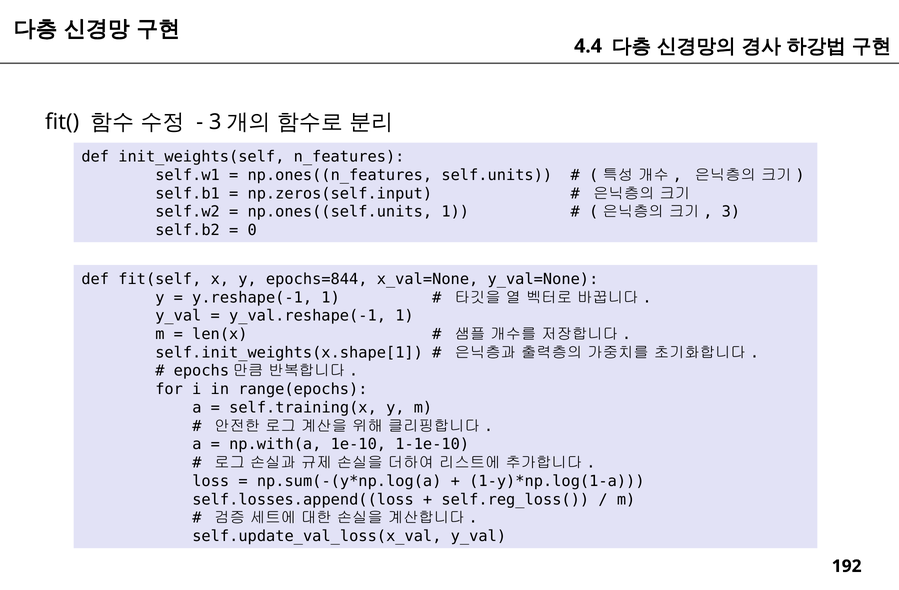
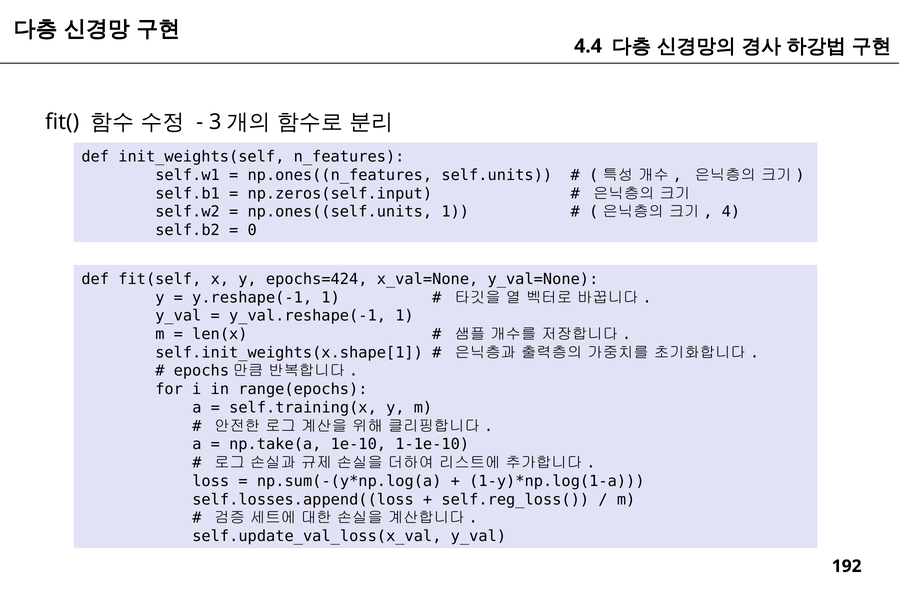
3: 3 -> 4
epochs=844: epochs=844 -> epochs=424
np.with(a: np.with(a -> np.take(a
